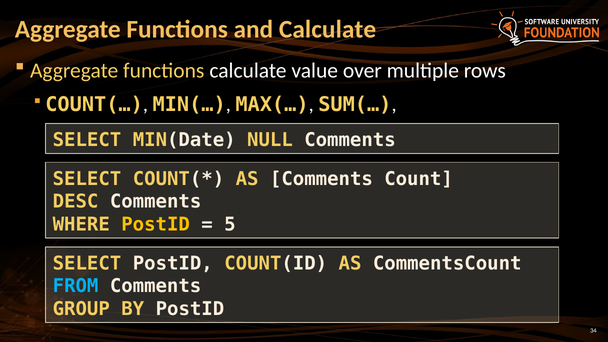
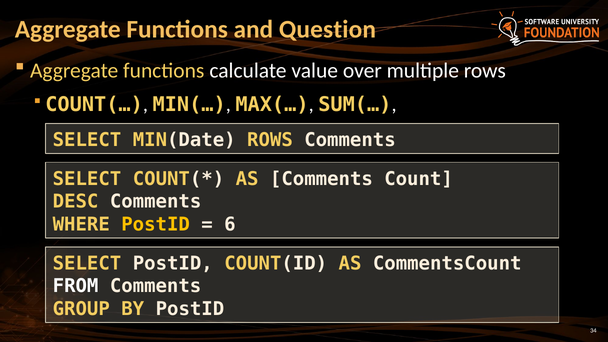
and Calculate: Calculate -> Question
MIN(Date NULL: NULL -> ROWS
5: 5 -> 6
FROM colour: light blue -> white
